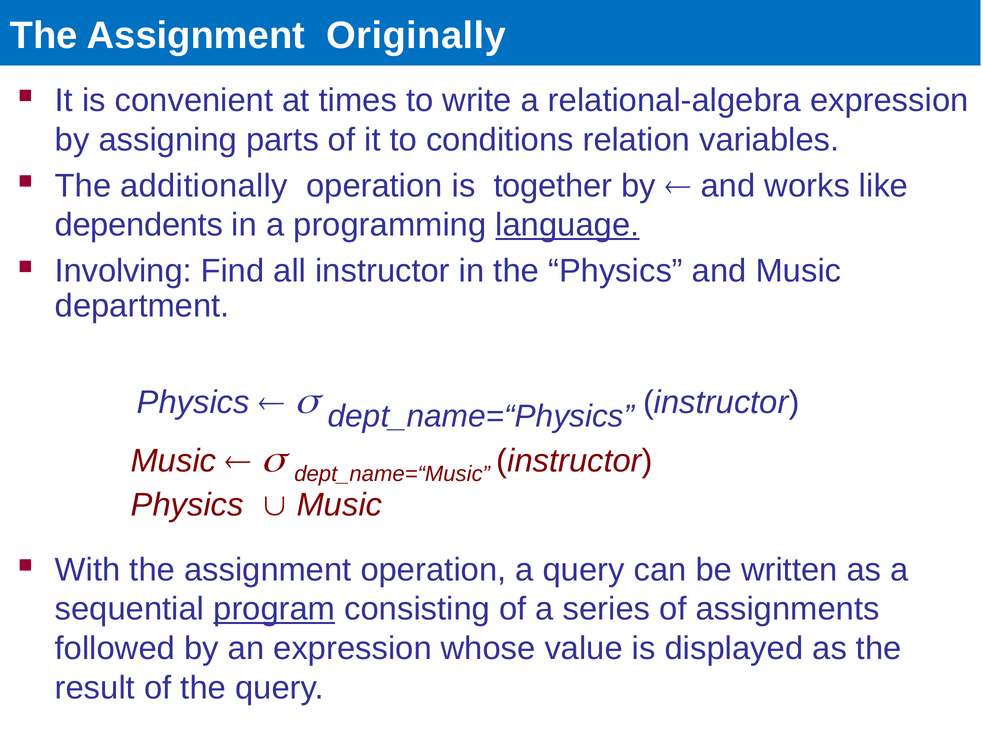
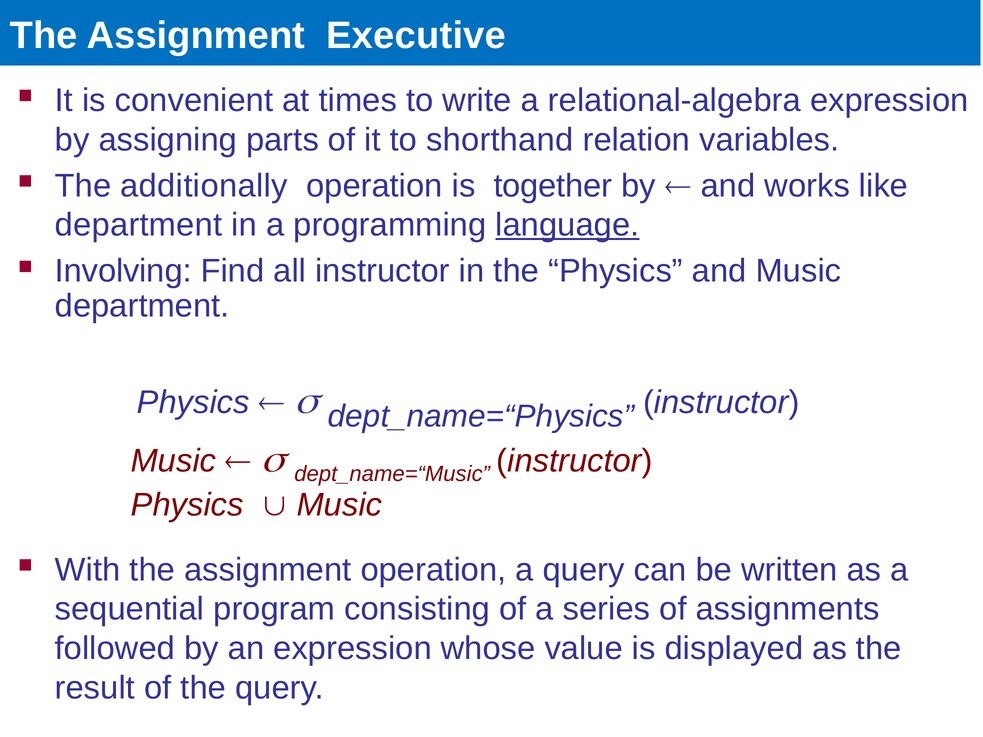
Originally: Originally -> Executive
conditions: conditions -> shorthand
dependents at (139, 225): dependents -> department
program underline: present -> none
